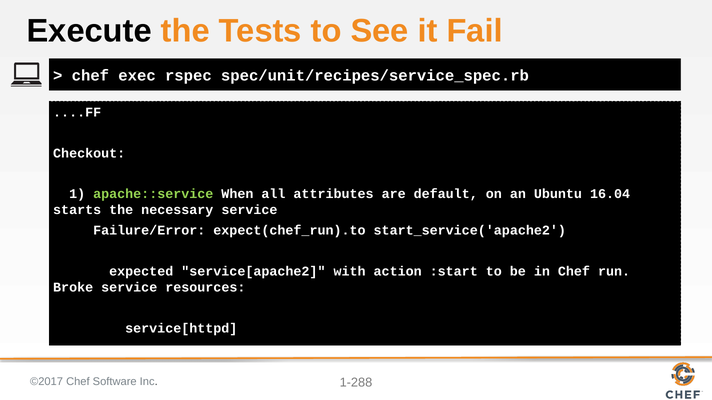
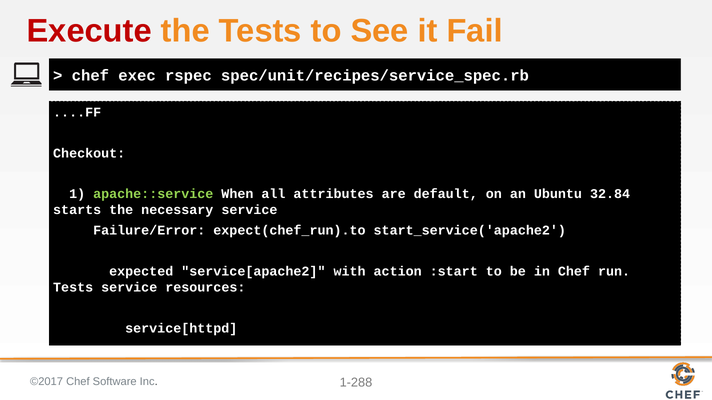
Execute colour: black -> red
16.04: 16.04 -> 32.84
Broke at (73, 288): Broke -> Tests
